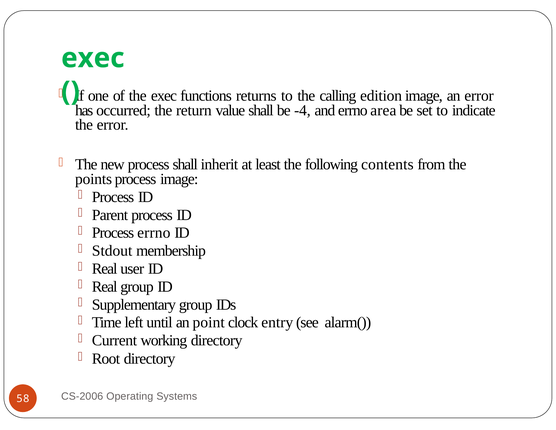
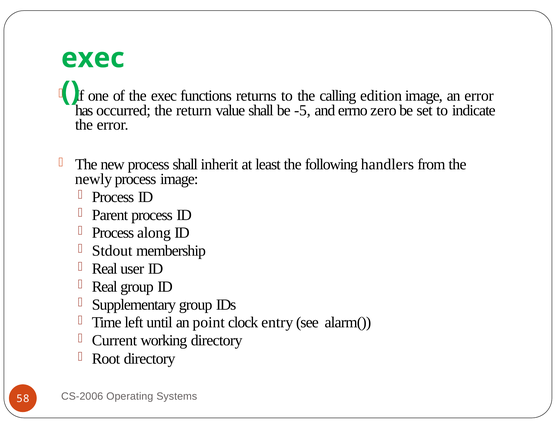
-4: -4 -> -5
area: area -> zero
contents: contents -> handlers
points: points -> newly
Process errno: errno -> along
